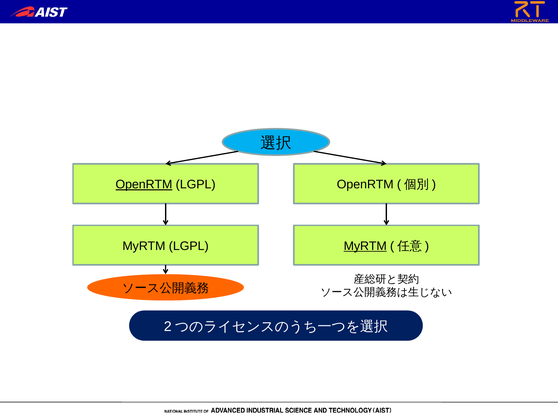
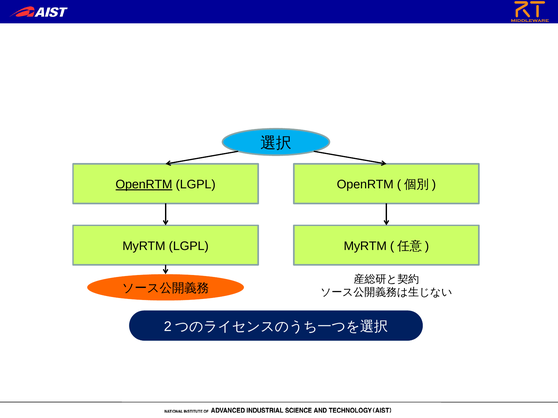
MyRTM at (365, 246) underline: present -> none
